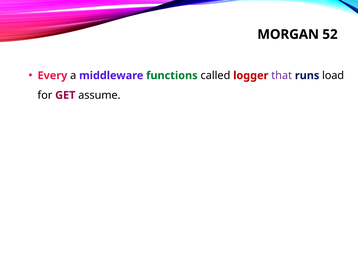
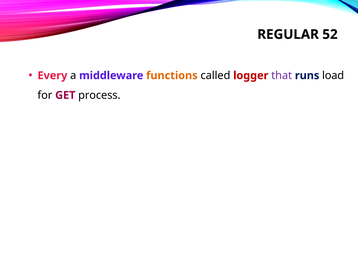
MORGAN: MORGAN -> REGULAR
functions colour: green -> orange
assume: assume -> process
